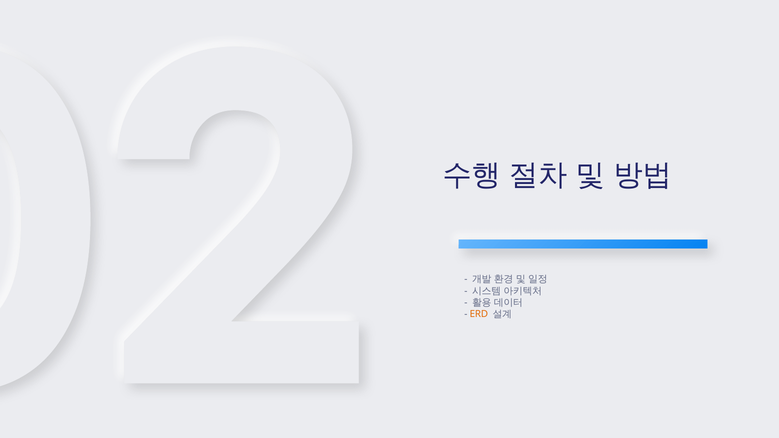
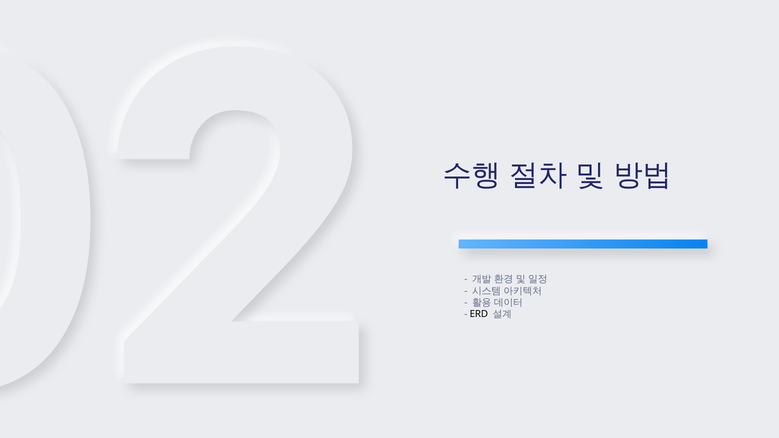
ERD colour: orange -> black
